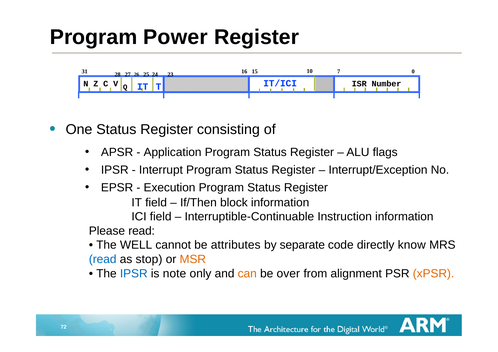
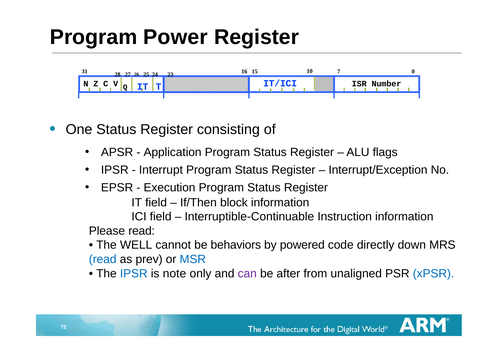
attributes: attributes -> behaviors
separate: separate -> powered
know: know -> down
stop: stop -> prev
MSR colour: orange -> blue
can colour: orange -> purple
over: over -> after
alignment: alignment -> unaligned
xPSR colour: orange -> blue
